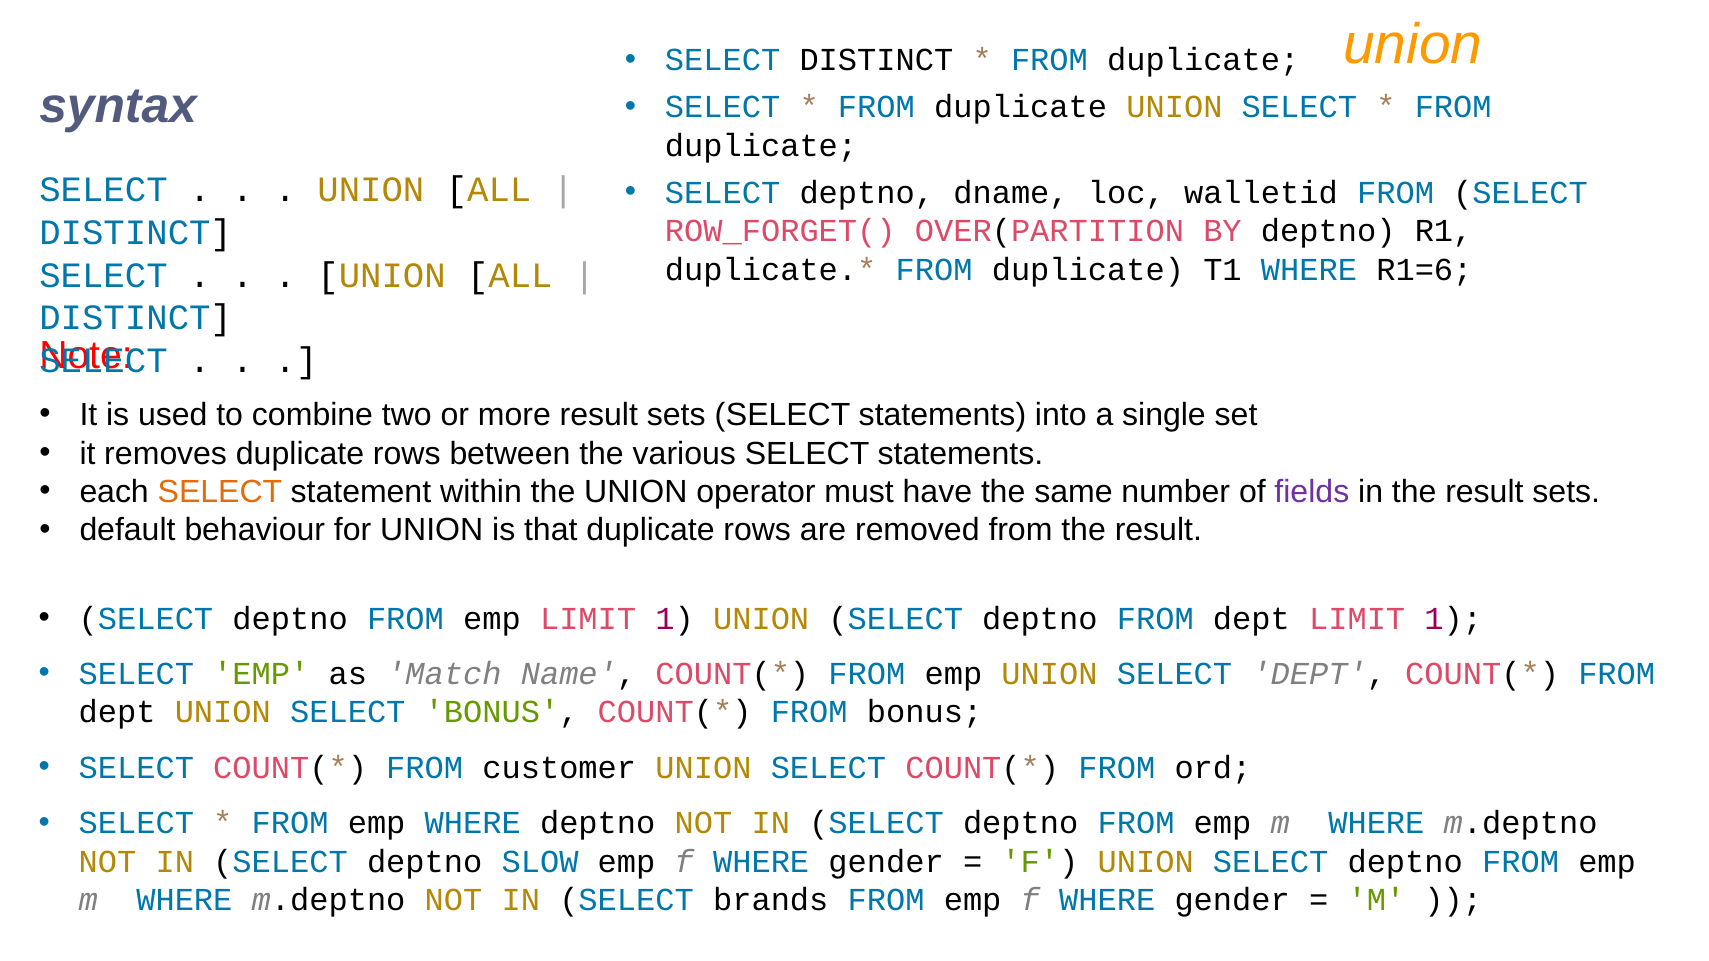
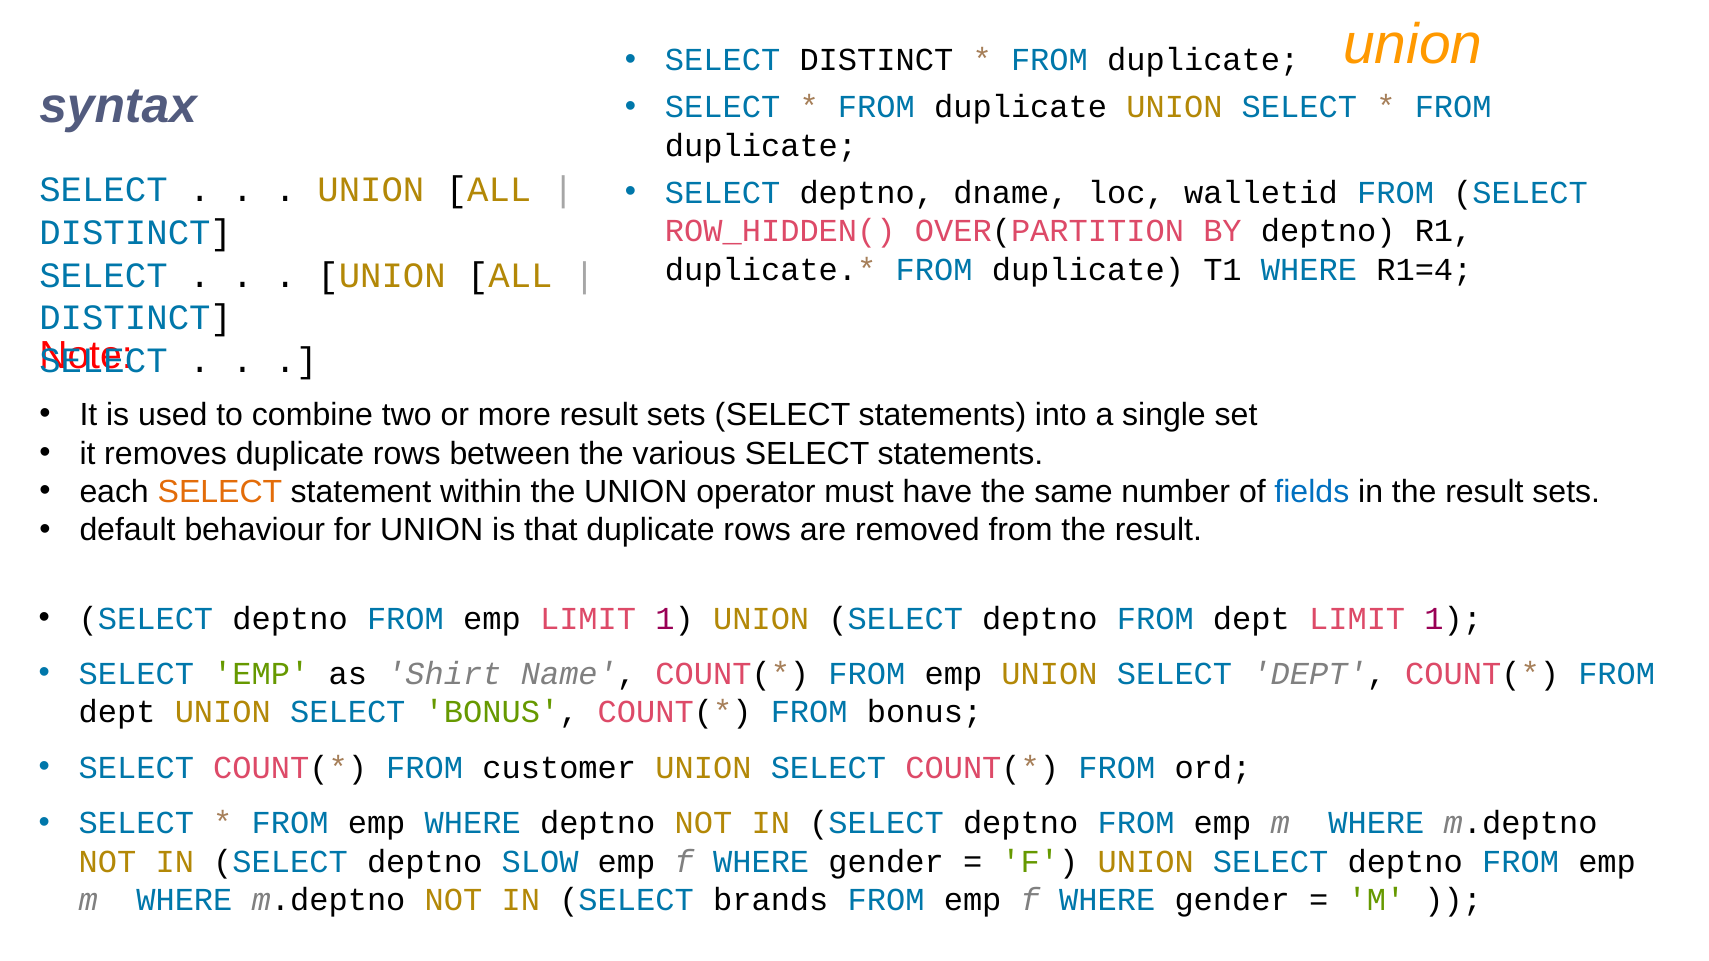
ROW_FORGET(: ROW_FORGET( -> ROW_HIDDEN(
R1=6: R1=6 -> R1=4
fields colour: purple -> blue
Match: Match -> Shirt
